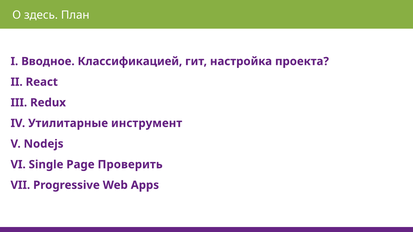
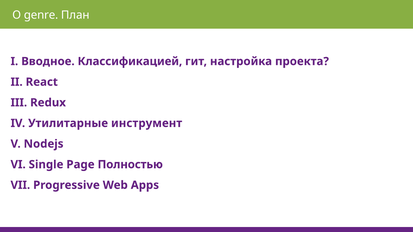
здесь: здесь -> genre
Проверить: Проверить -> Полностью
